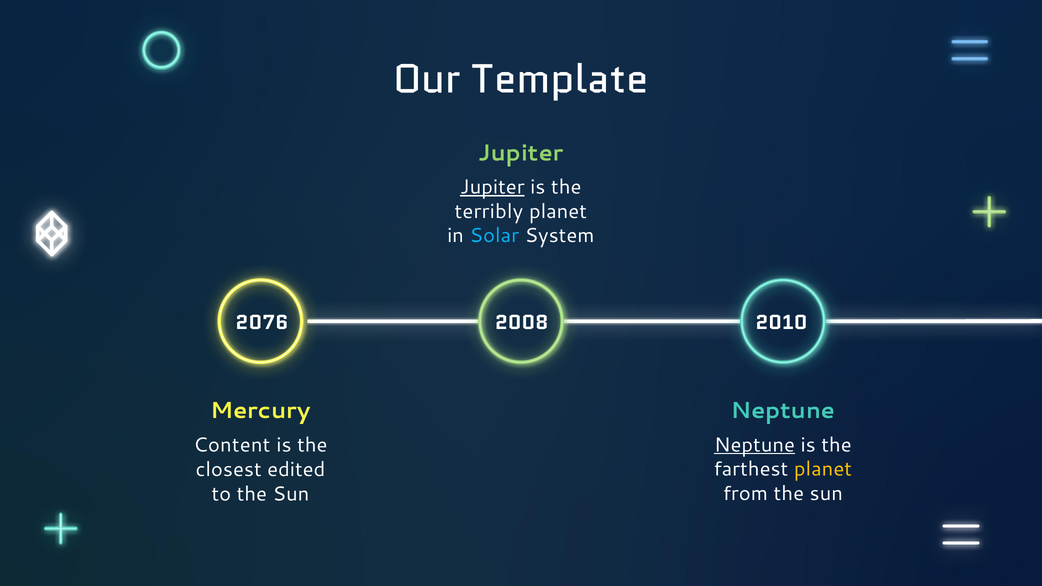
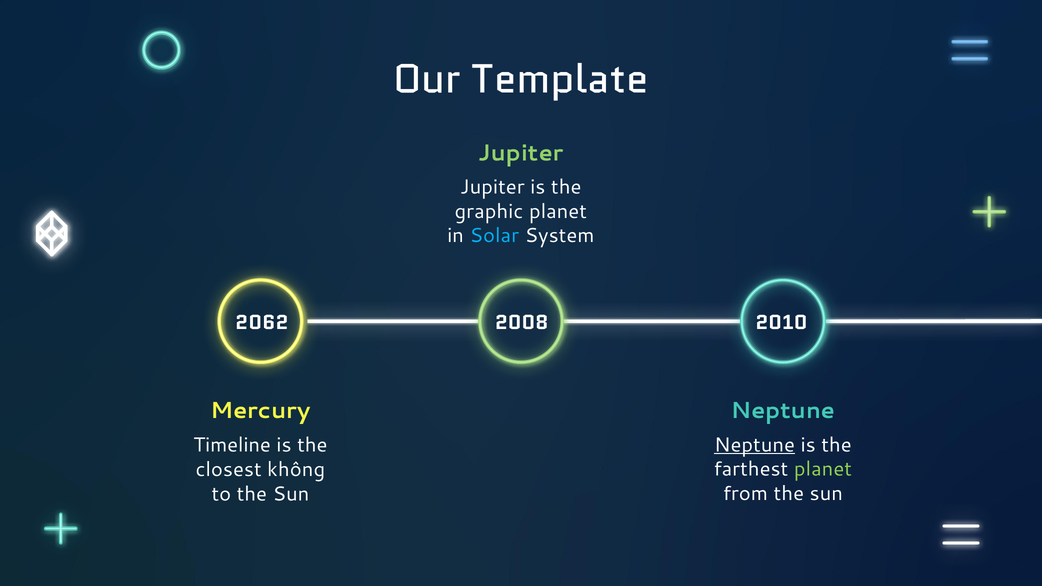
Jupiter at (492, 187) underline: present -> none
terribly: terribly -> graphic
2076: 2076 -> 2062
Content: Content -> Timeline
planet at (823, 469) colour: yellow -> light green
edited: edited -> không
